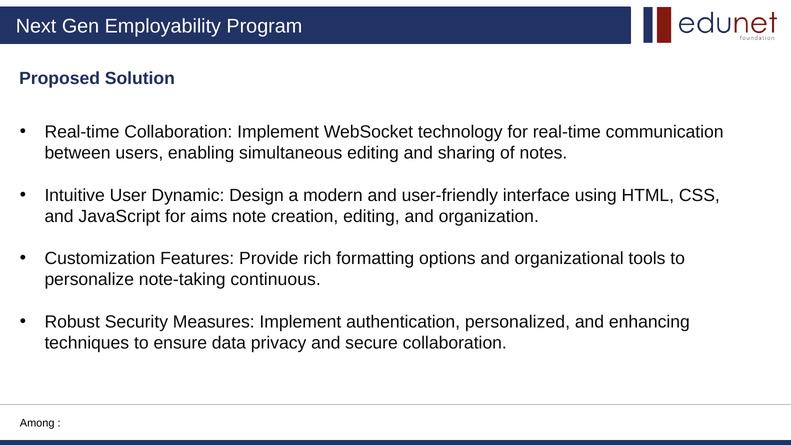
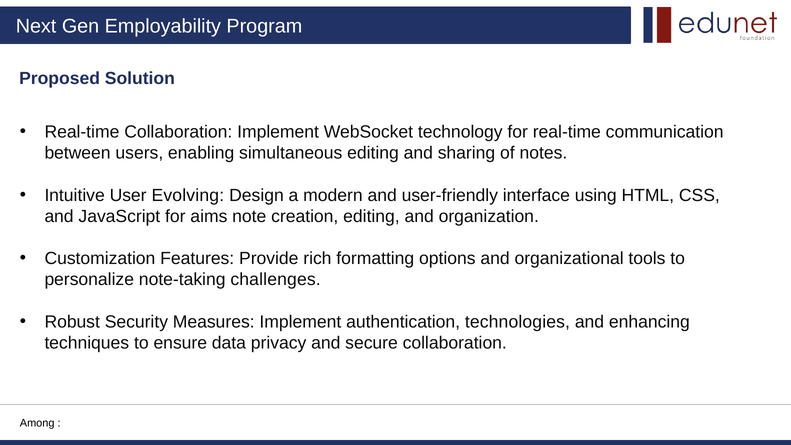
Dynamic: Dynamic -> Evolving
continuous: continuous -> challenges
personalized: personalized -> technologies
